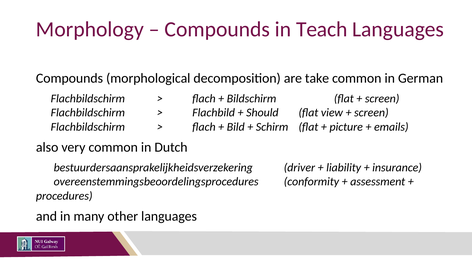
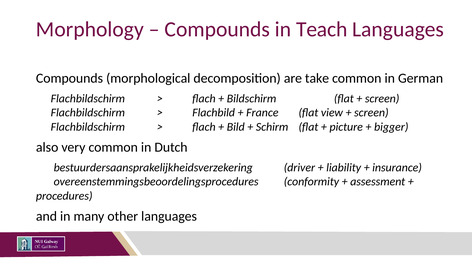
Should: Should -> France
emails: emails -> bigger
